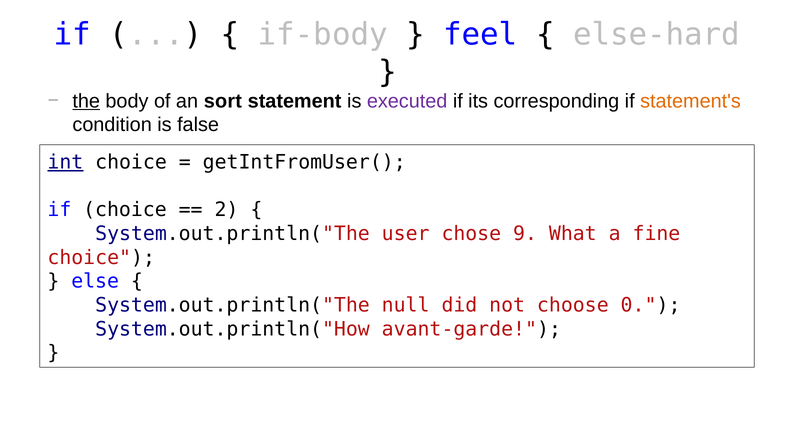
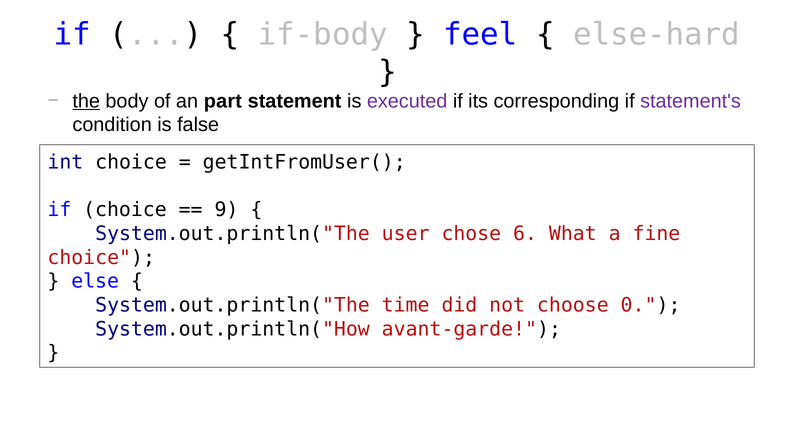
sort: sort -> part
statement's colour: orange -> purple
int underline: present -> none
2: 2 -> 9
9: 9 -> 6
null: null -> time
